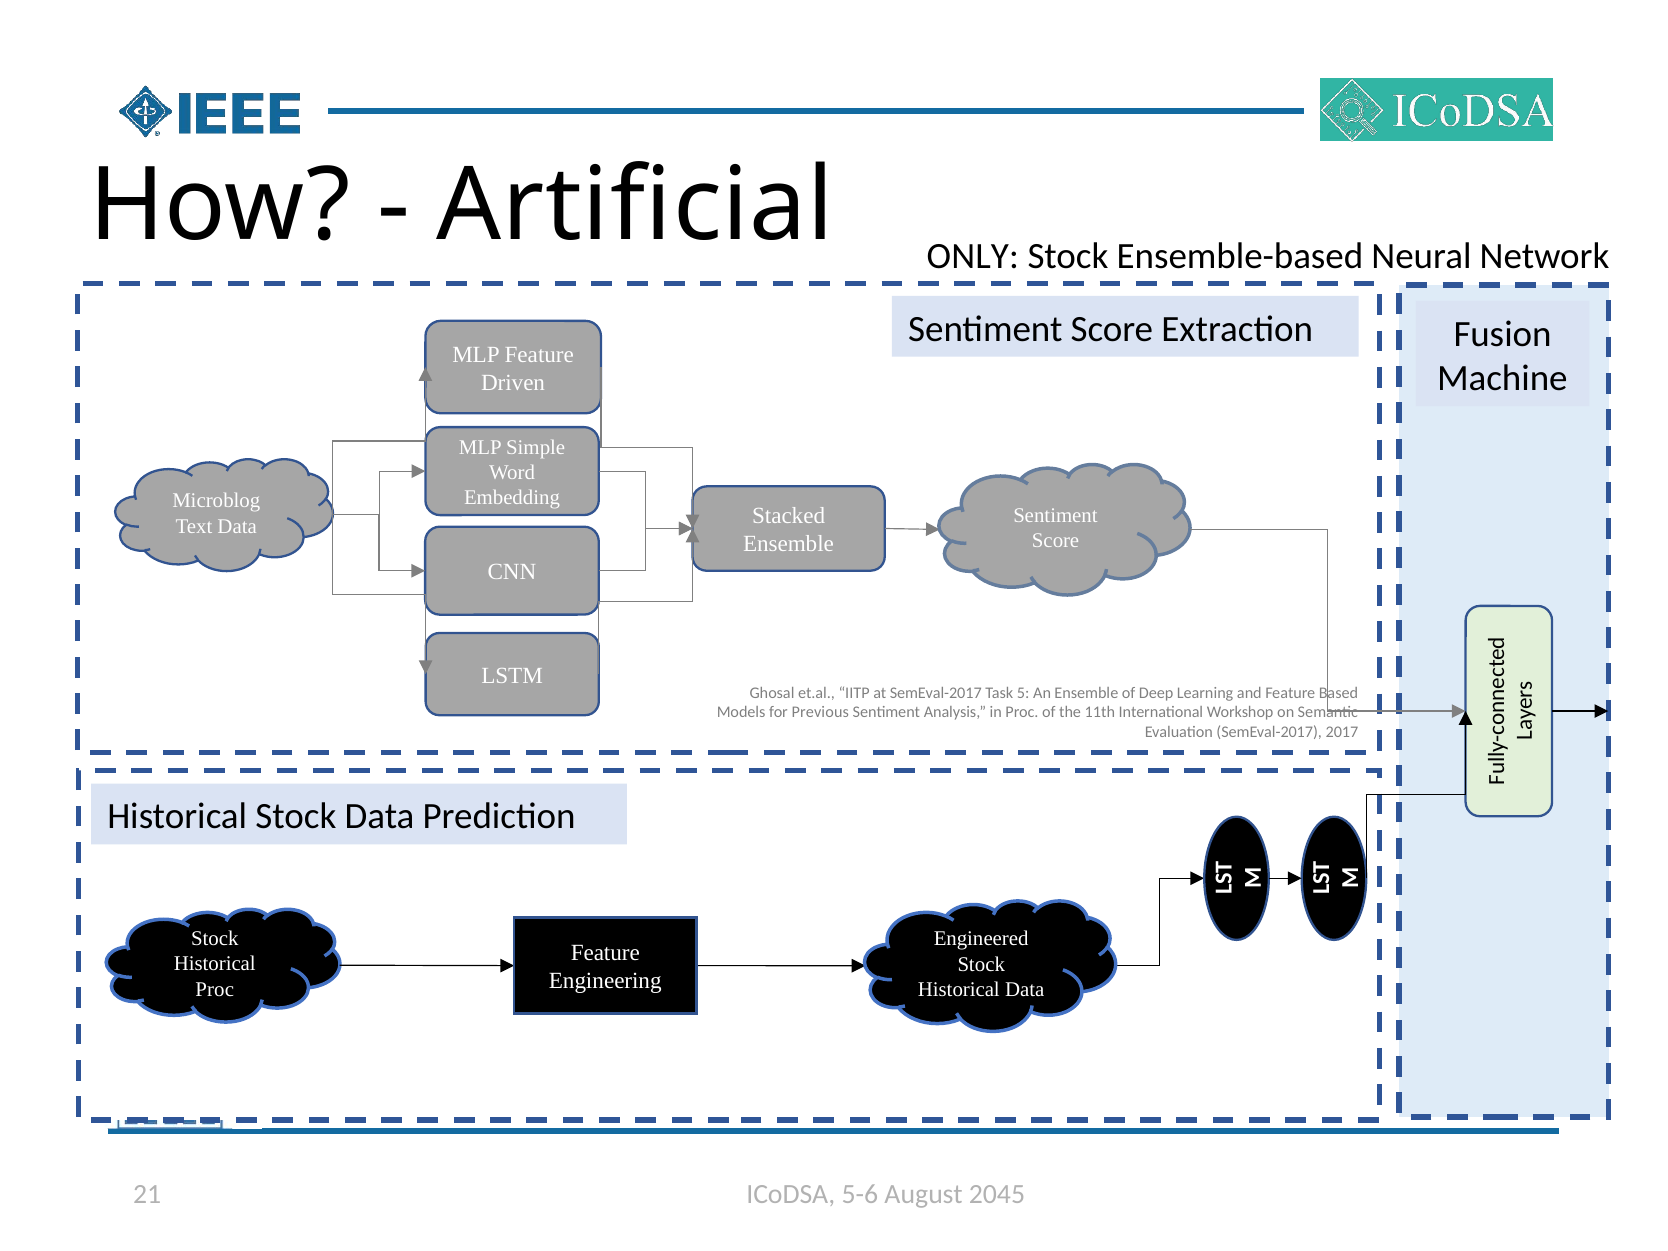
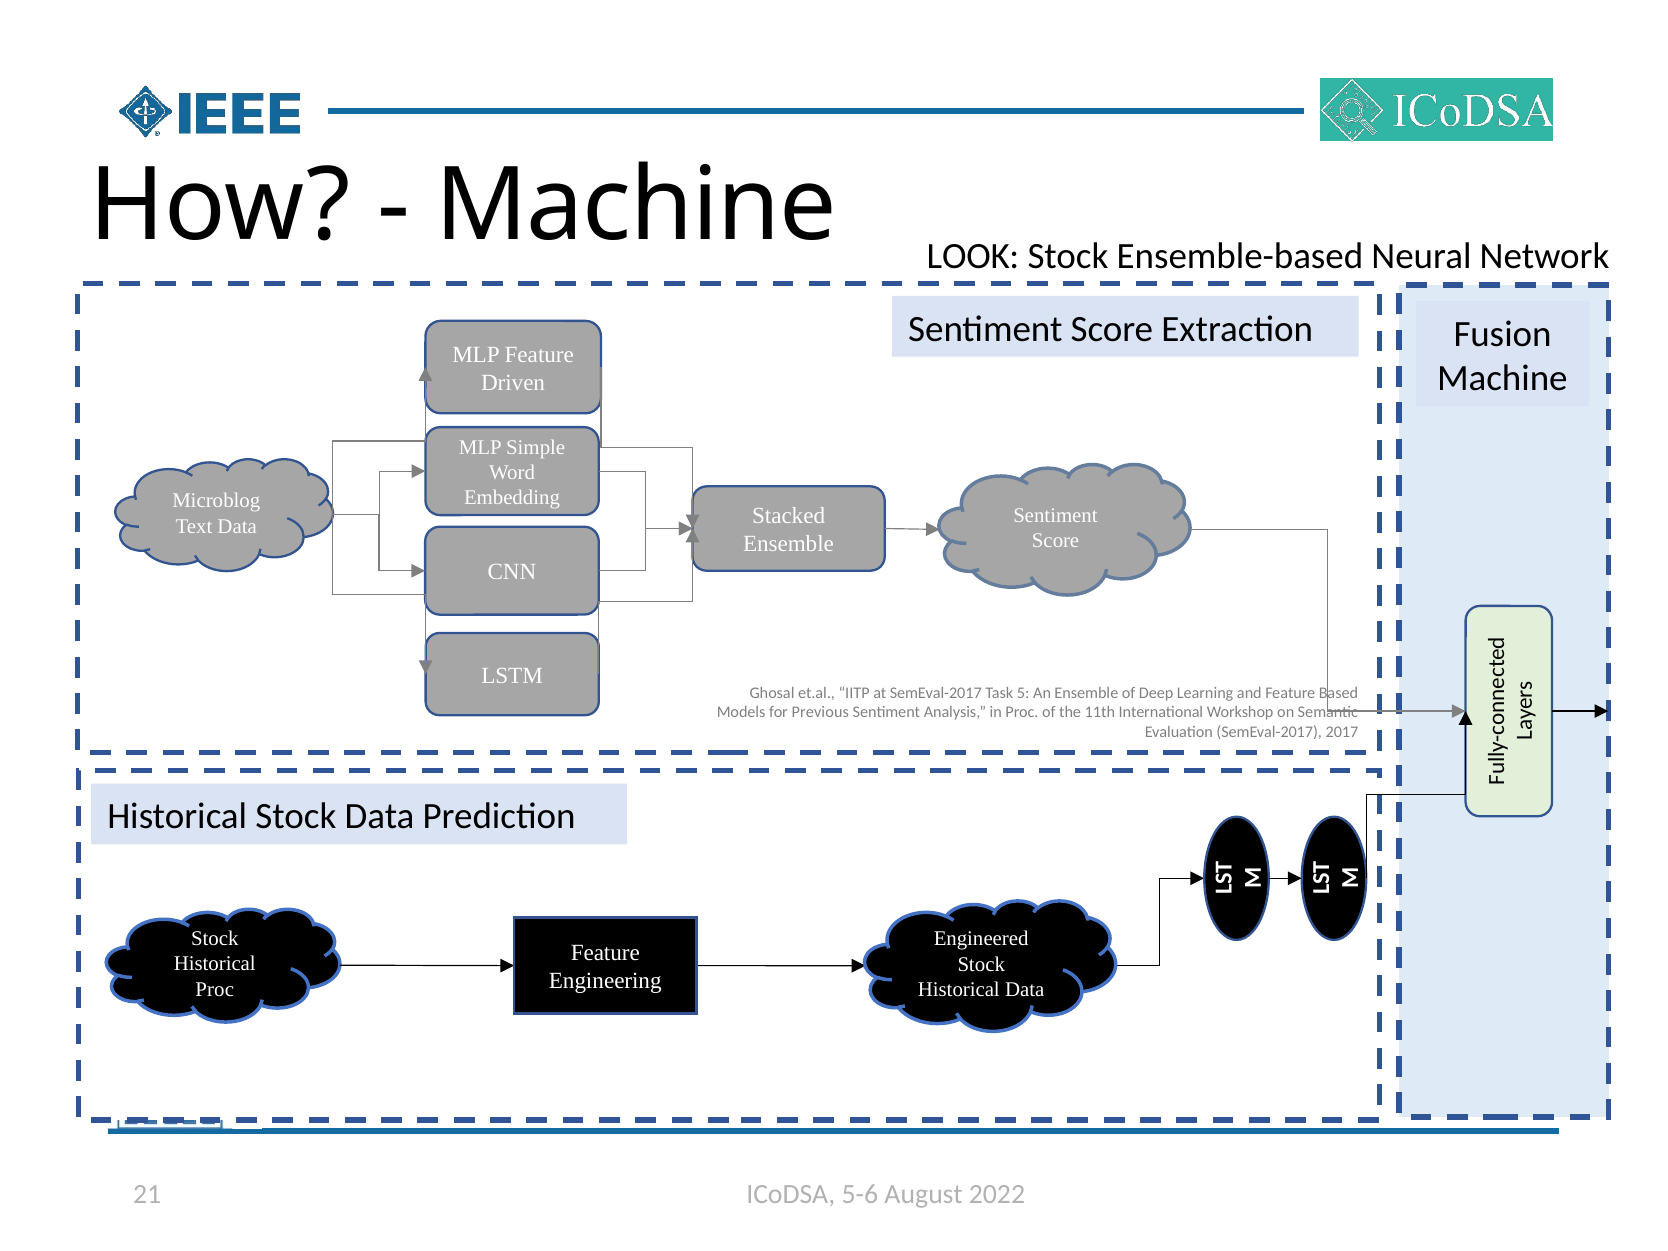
Artificial at (635, 206): Artificial -> Machine
ONLY: ONLY -> LOOK
2045: 2045 -> 2022
